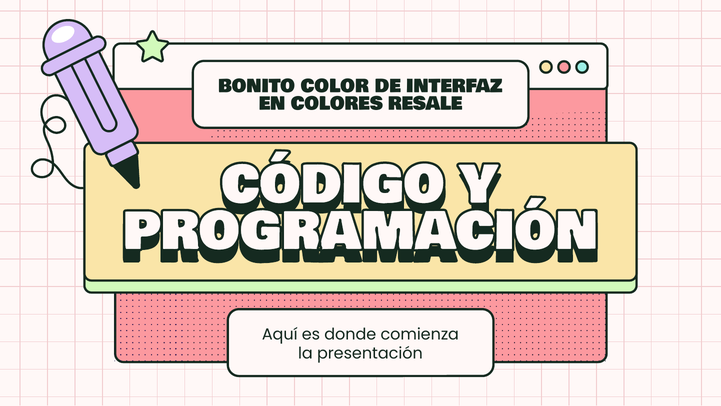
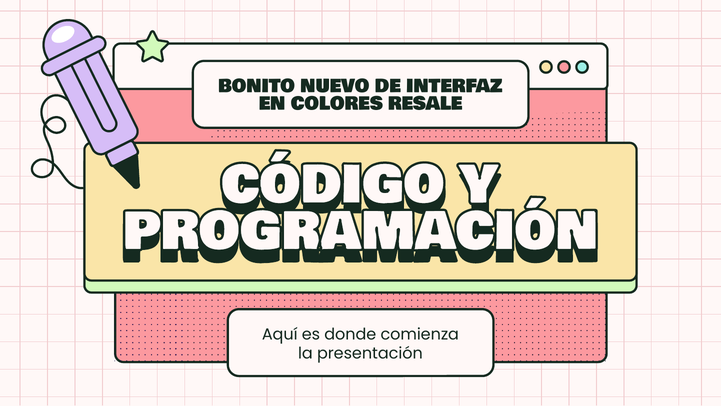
COLOR: COLOR -> NUEVO
